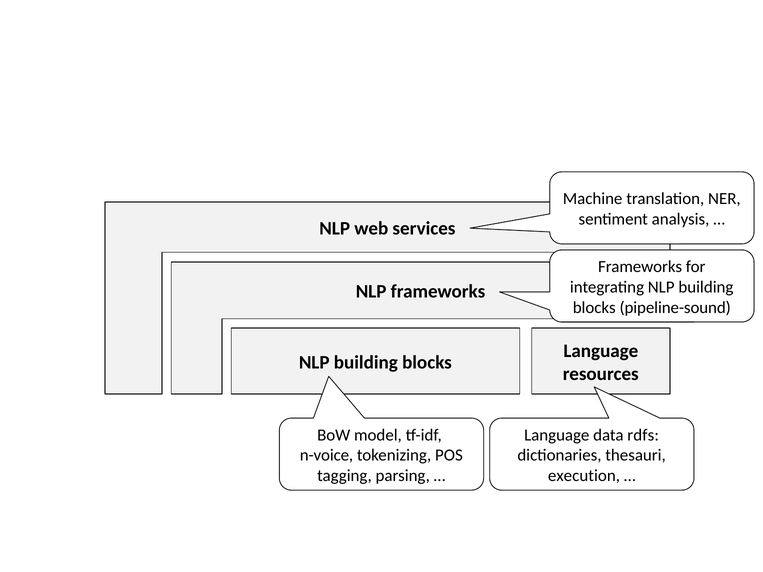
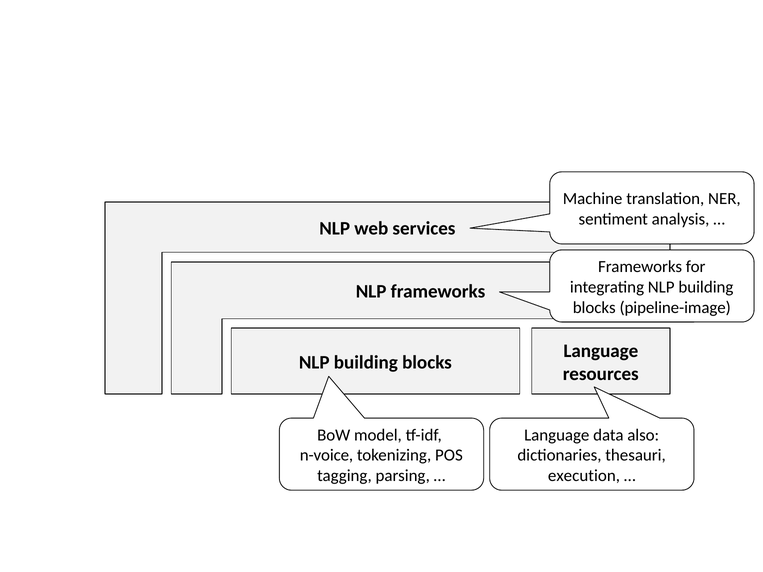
pipeline-sound: pipeline-sound -> pipeline-image
rdfs: rdfs -> also
